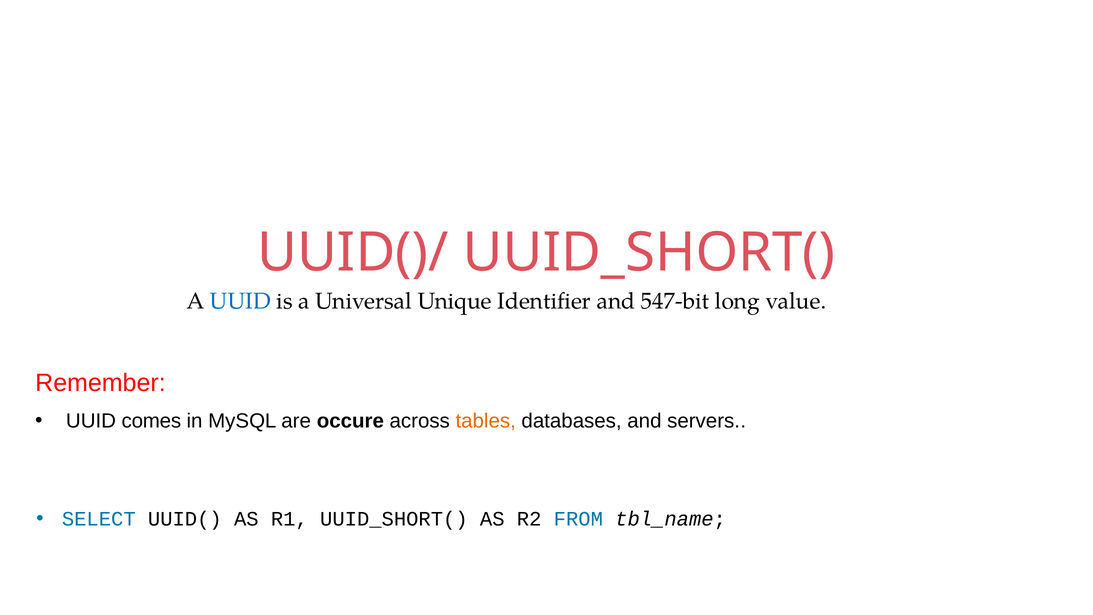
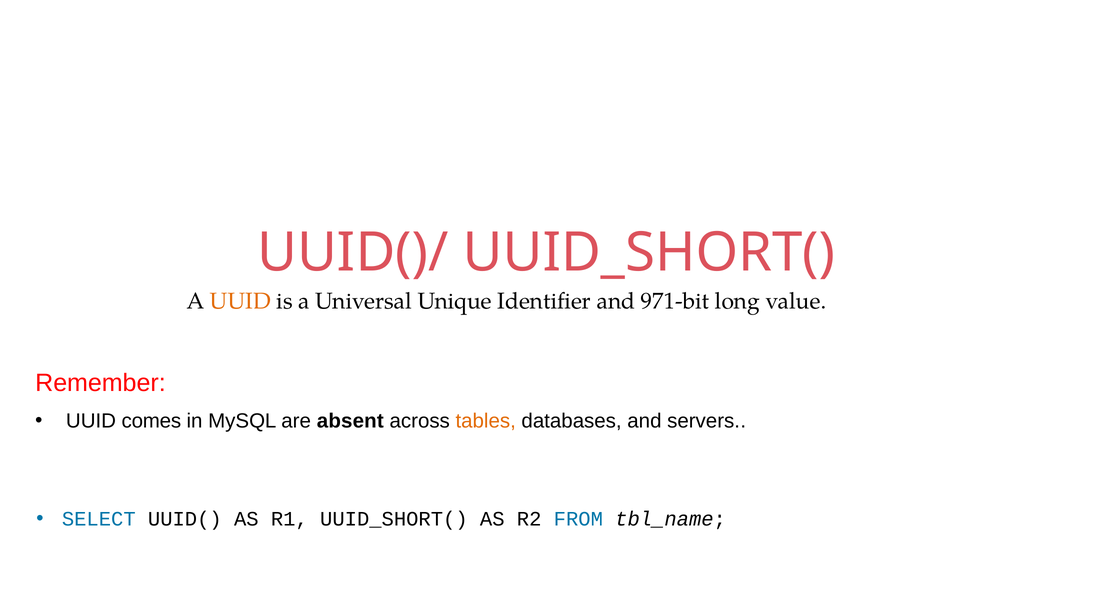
UUID at (240, 301) colour: blue -> orange
547-bit: 547-bit -> 971-bit
occure: occure -> absent
